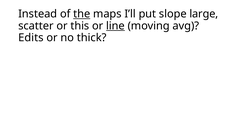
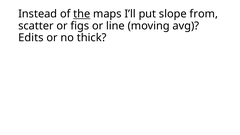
large: large -> from
this: this -> figs
line underline: present -> none
